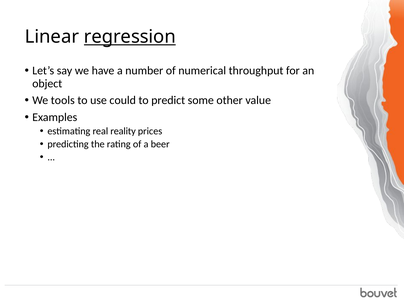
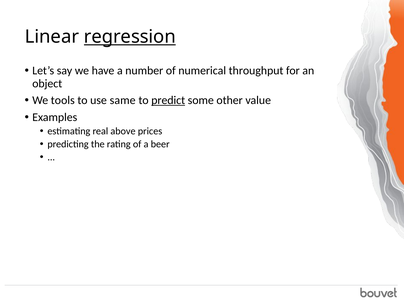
could: could -> same
predict underline: none -> present
reality: reality -> above
